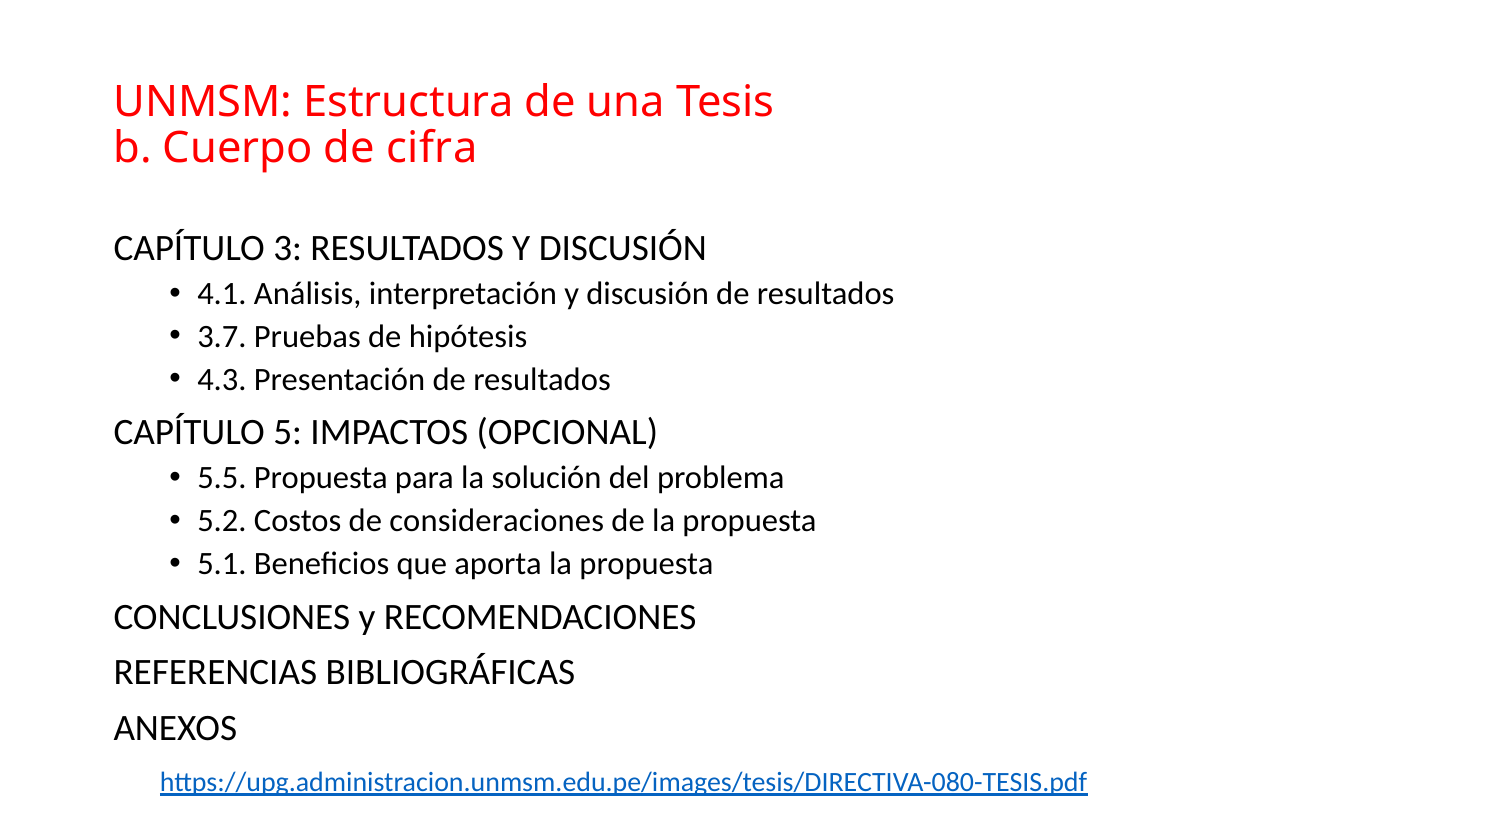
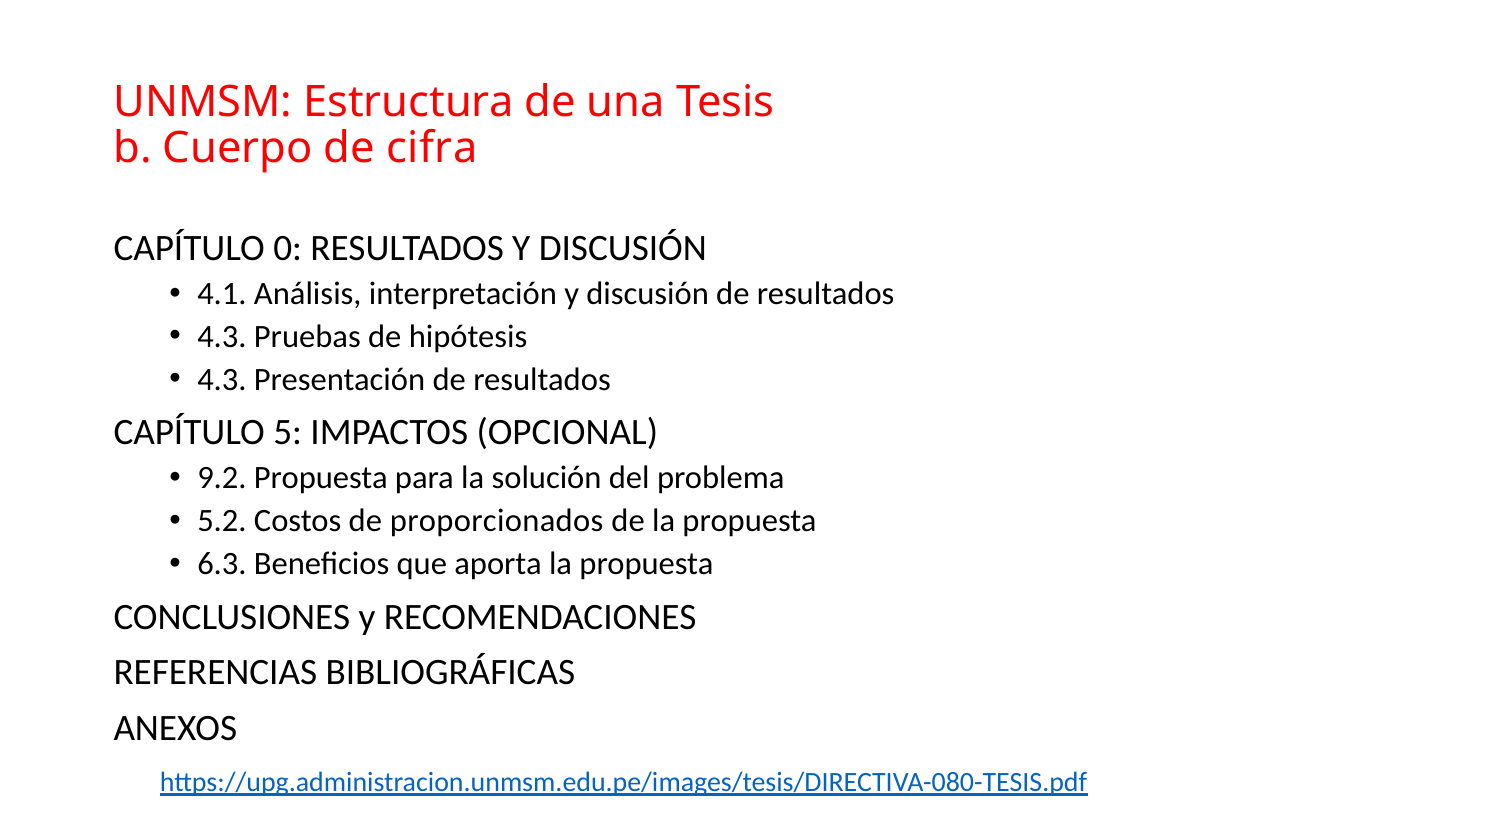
3: 3 -> 0
3.7 at (222, 337): 3.7 -> 4.3
5.5: 5.5 -> 9.2
consideraciones: consideraciones -> proporcionados
5.1: 5.1 -> 6.3
